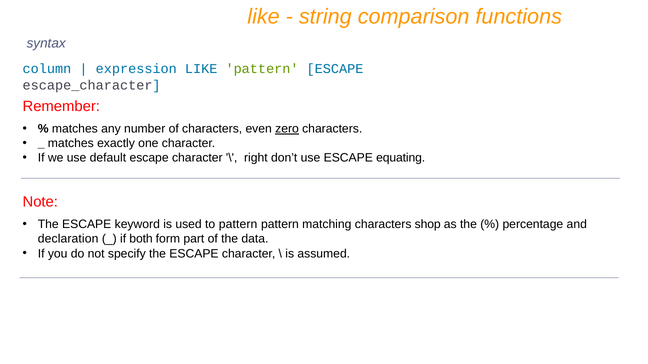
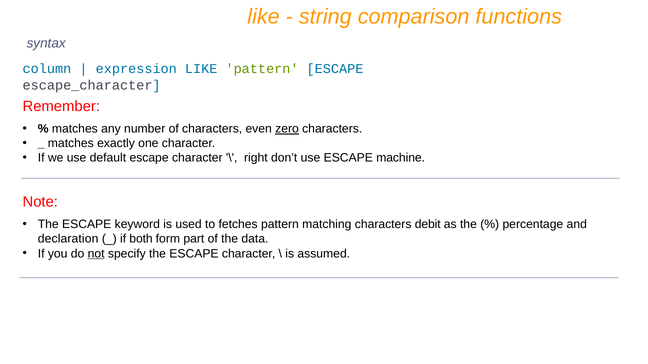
equating: equating -> machine
to pattern: pattern -> fetches
shop: shop -> debit
not underline: none -> present
